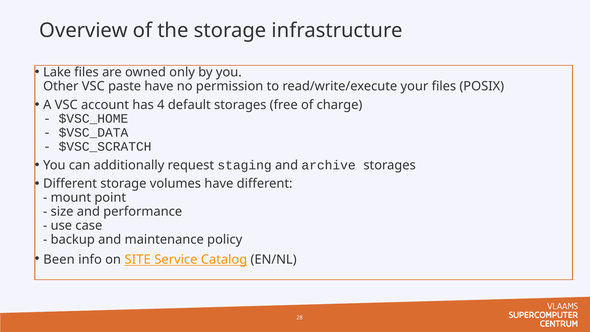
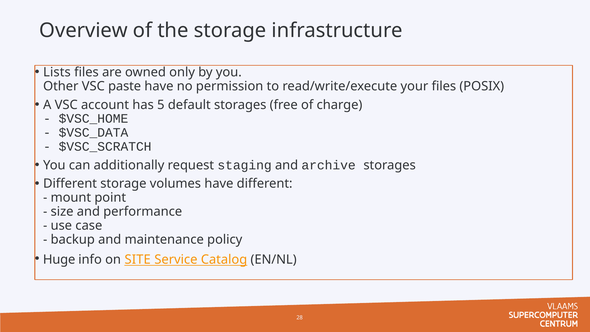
Lake: Lake -> Lists
4: 4 -> 5
Been: Been -> Huge
